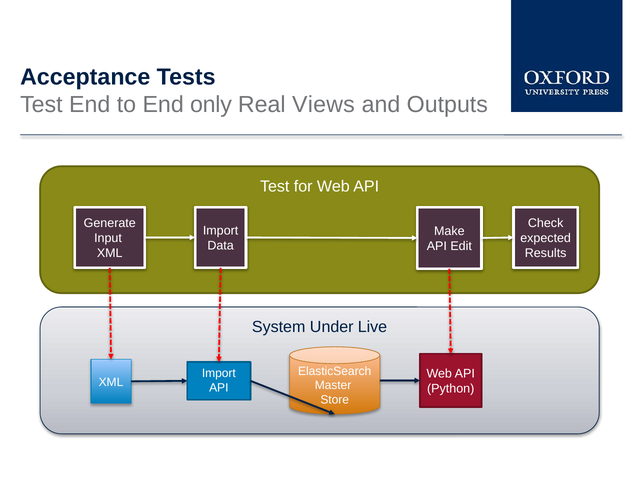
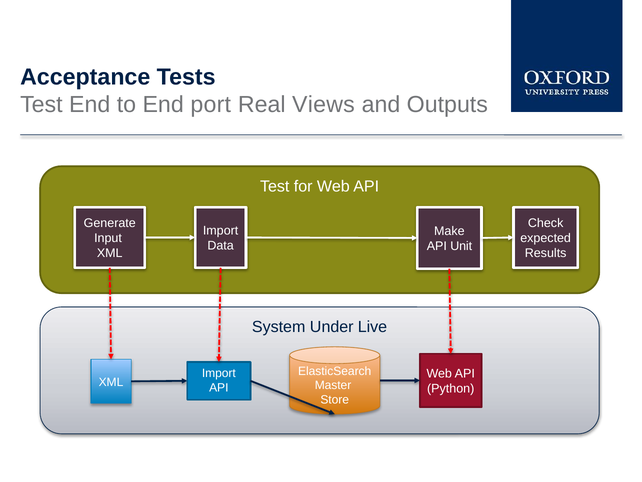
only: only -> port
Edit: Edit -> Unit
